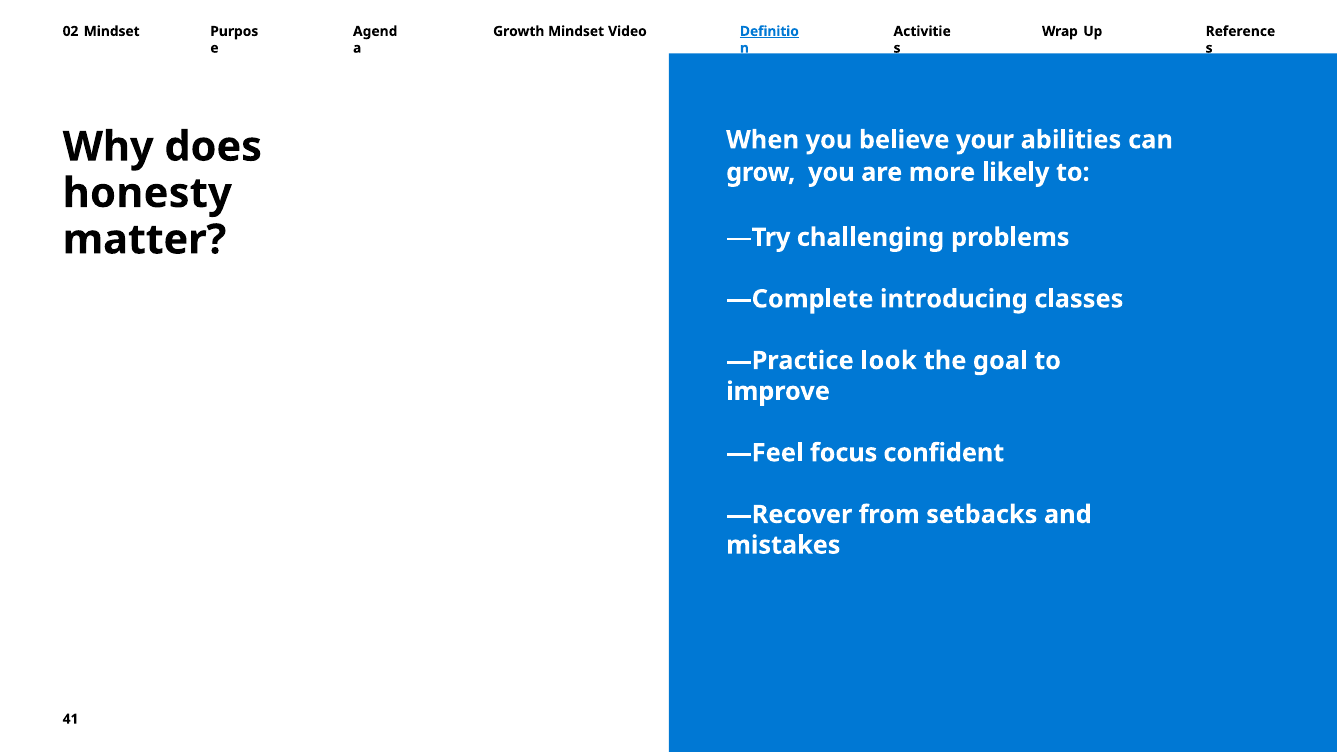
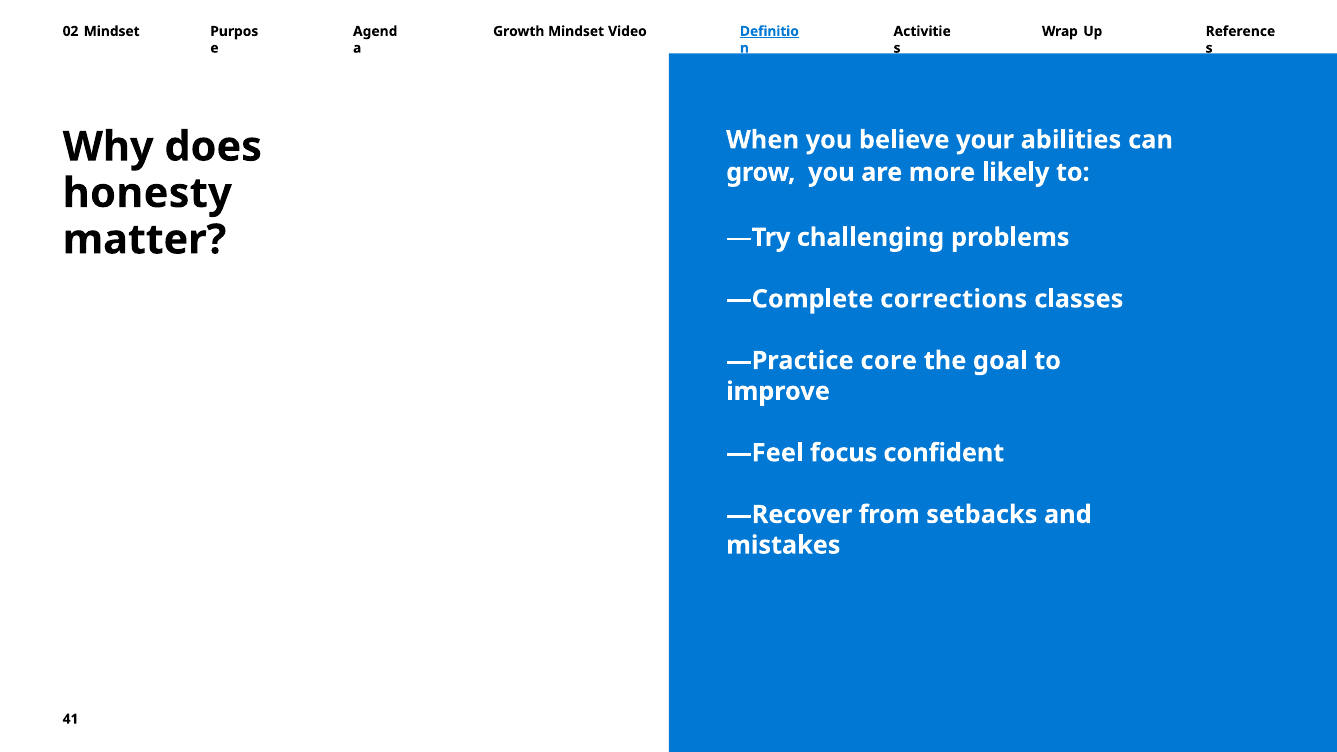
introducing: introducing -> corrections
look: look -> core
